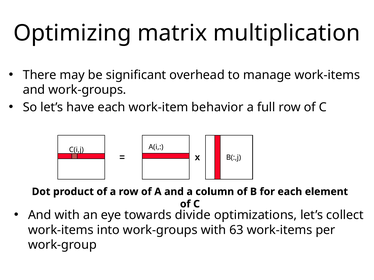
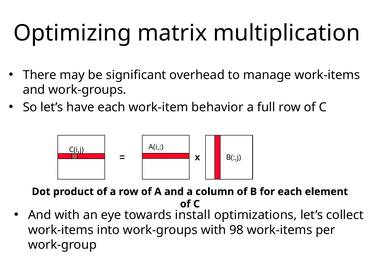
divide: divide -> install
63: 63 -> 98
